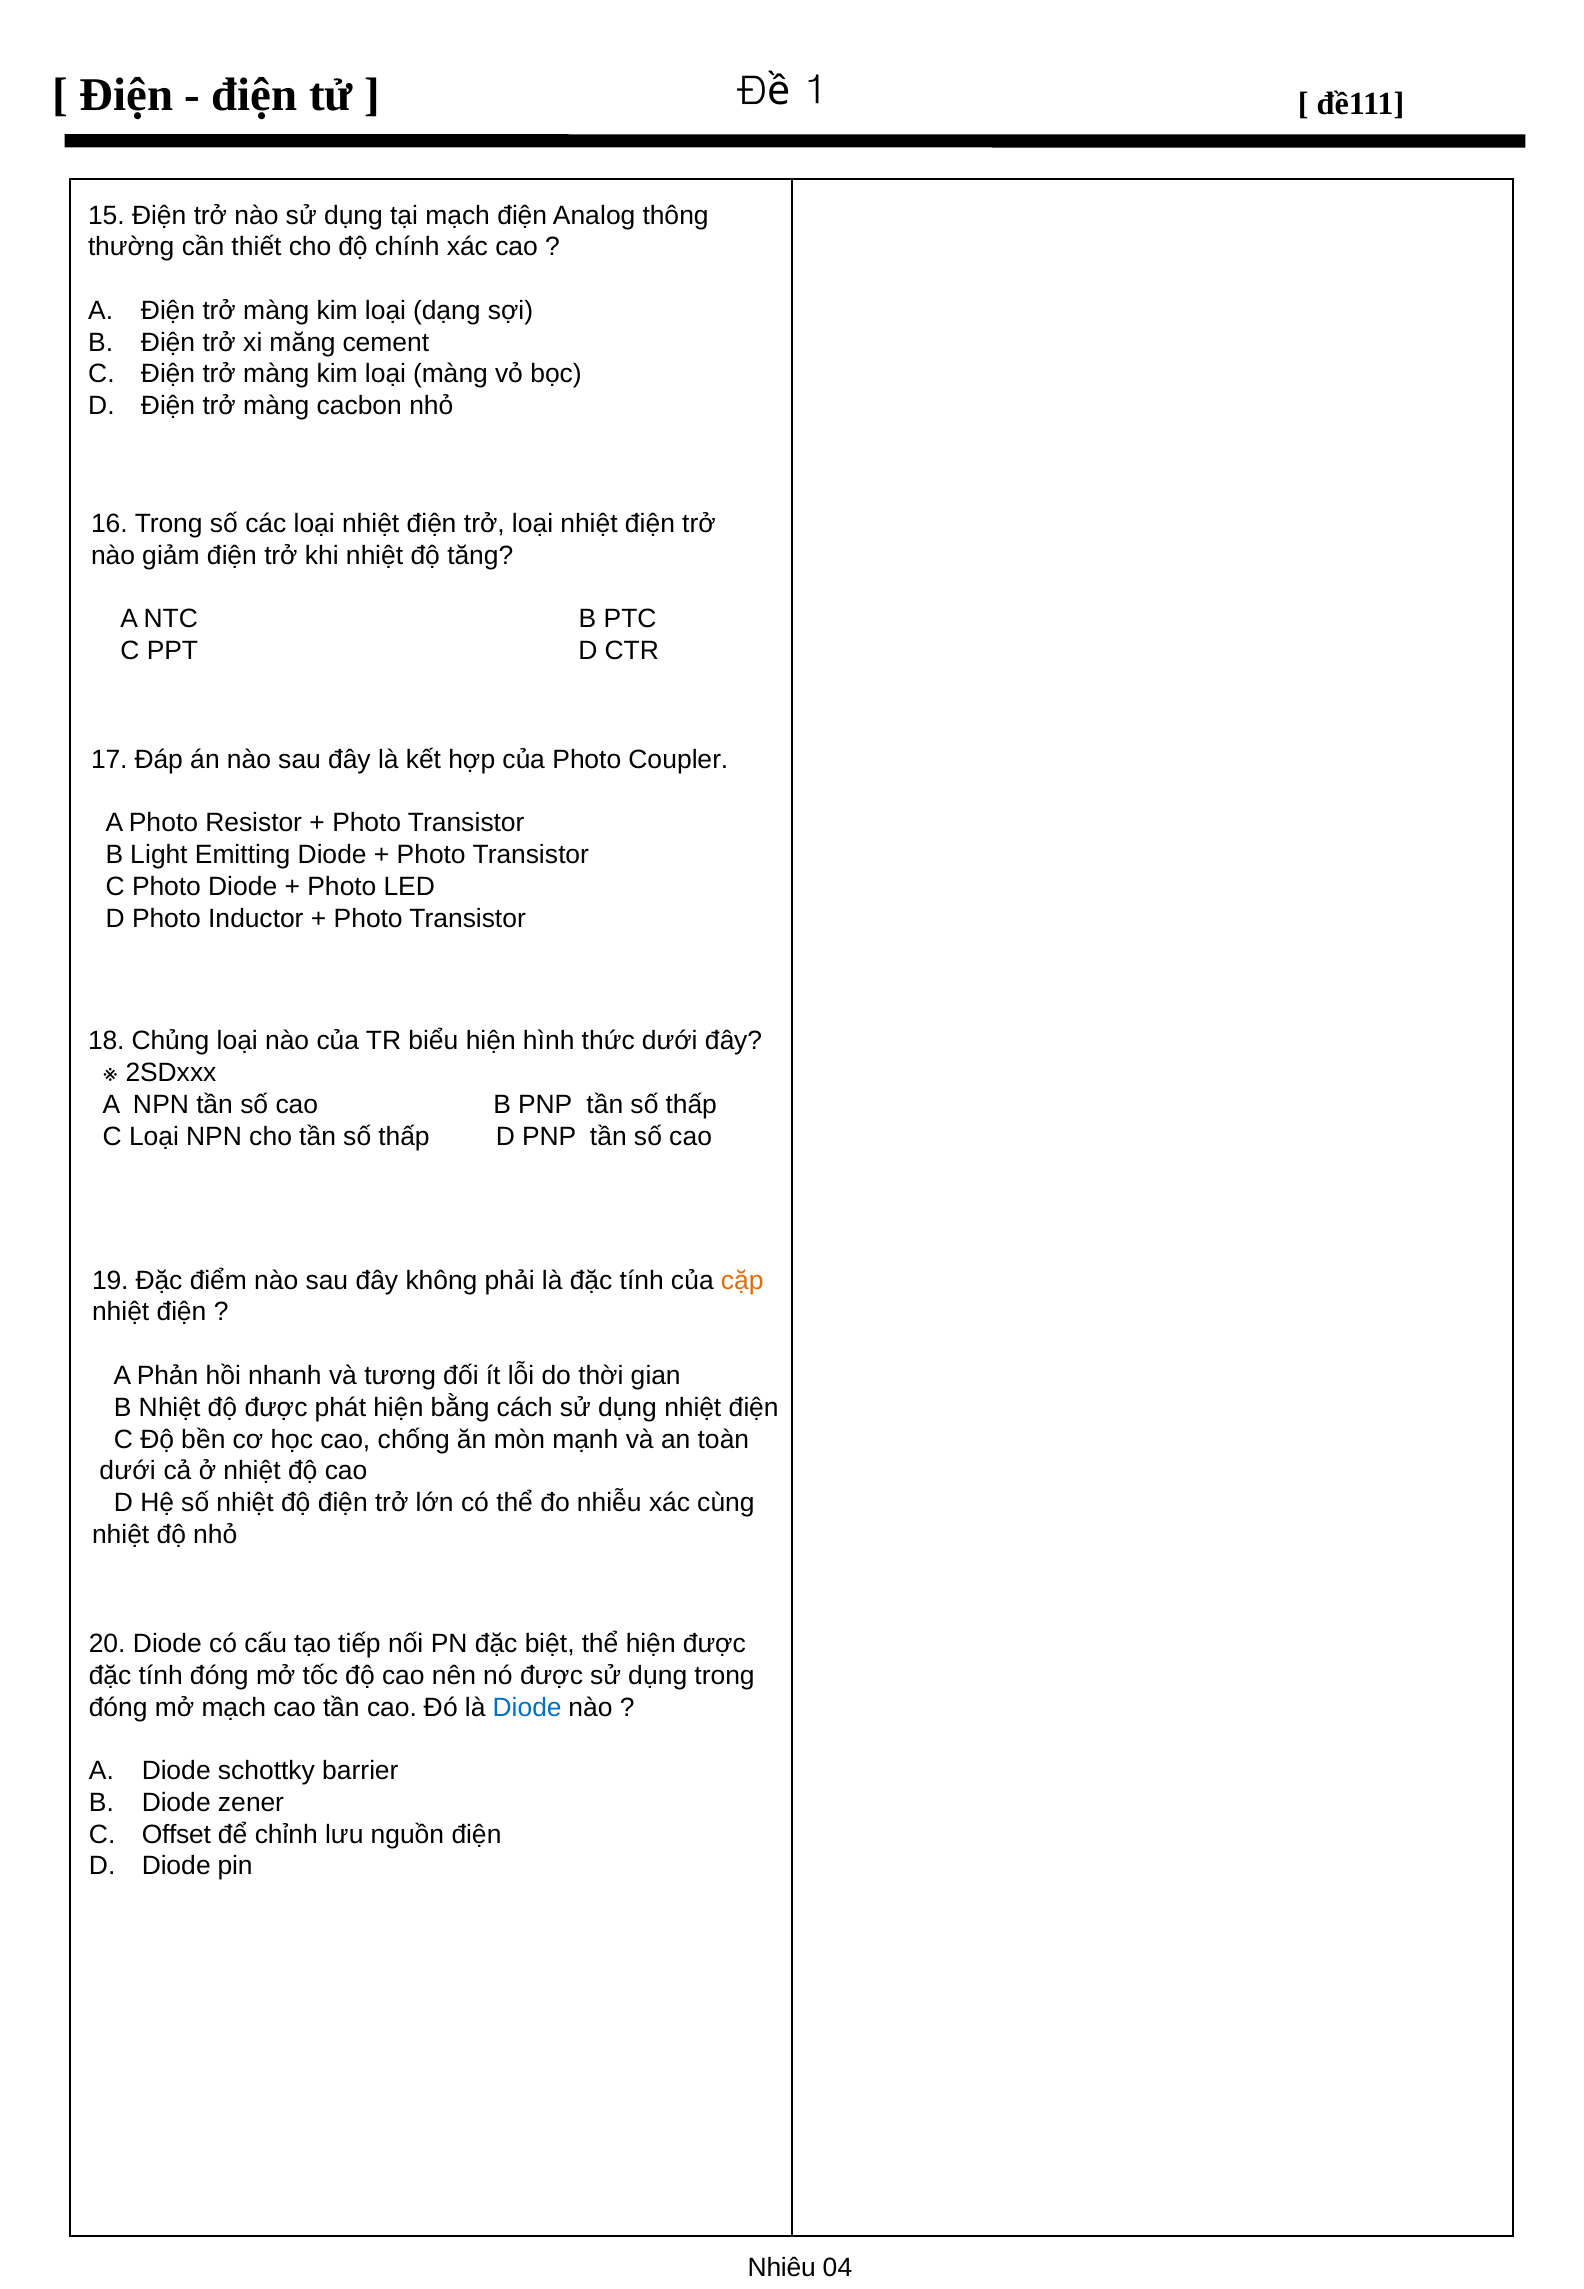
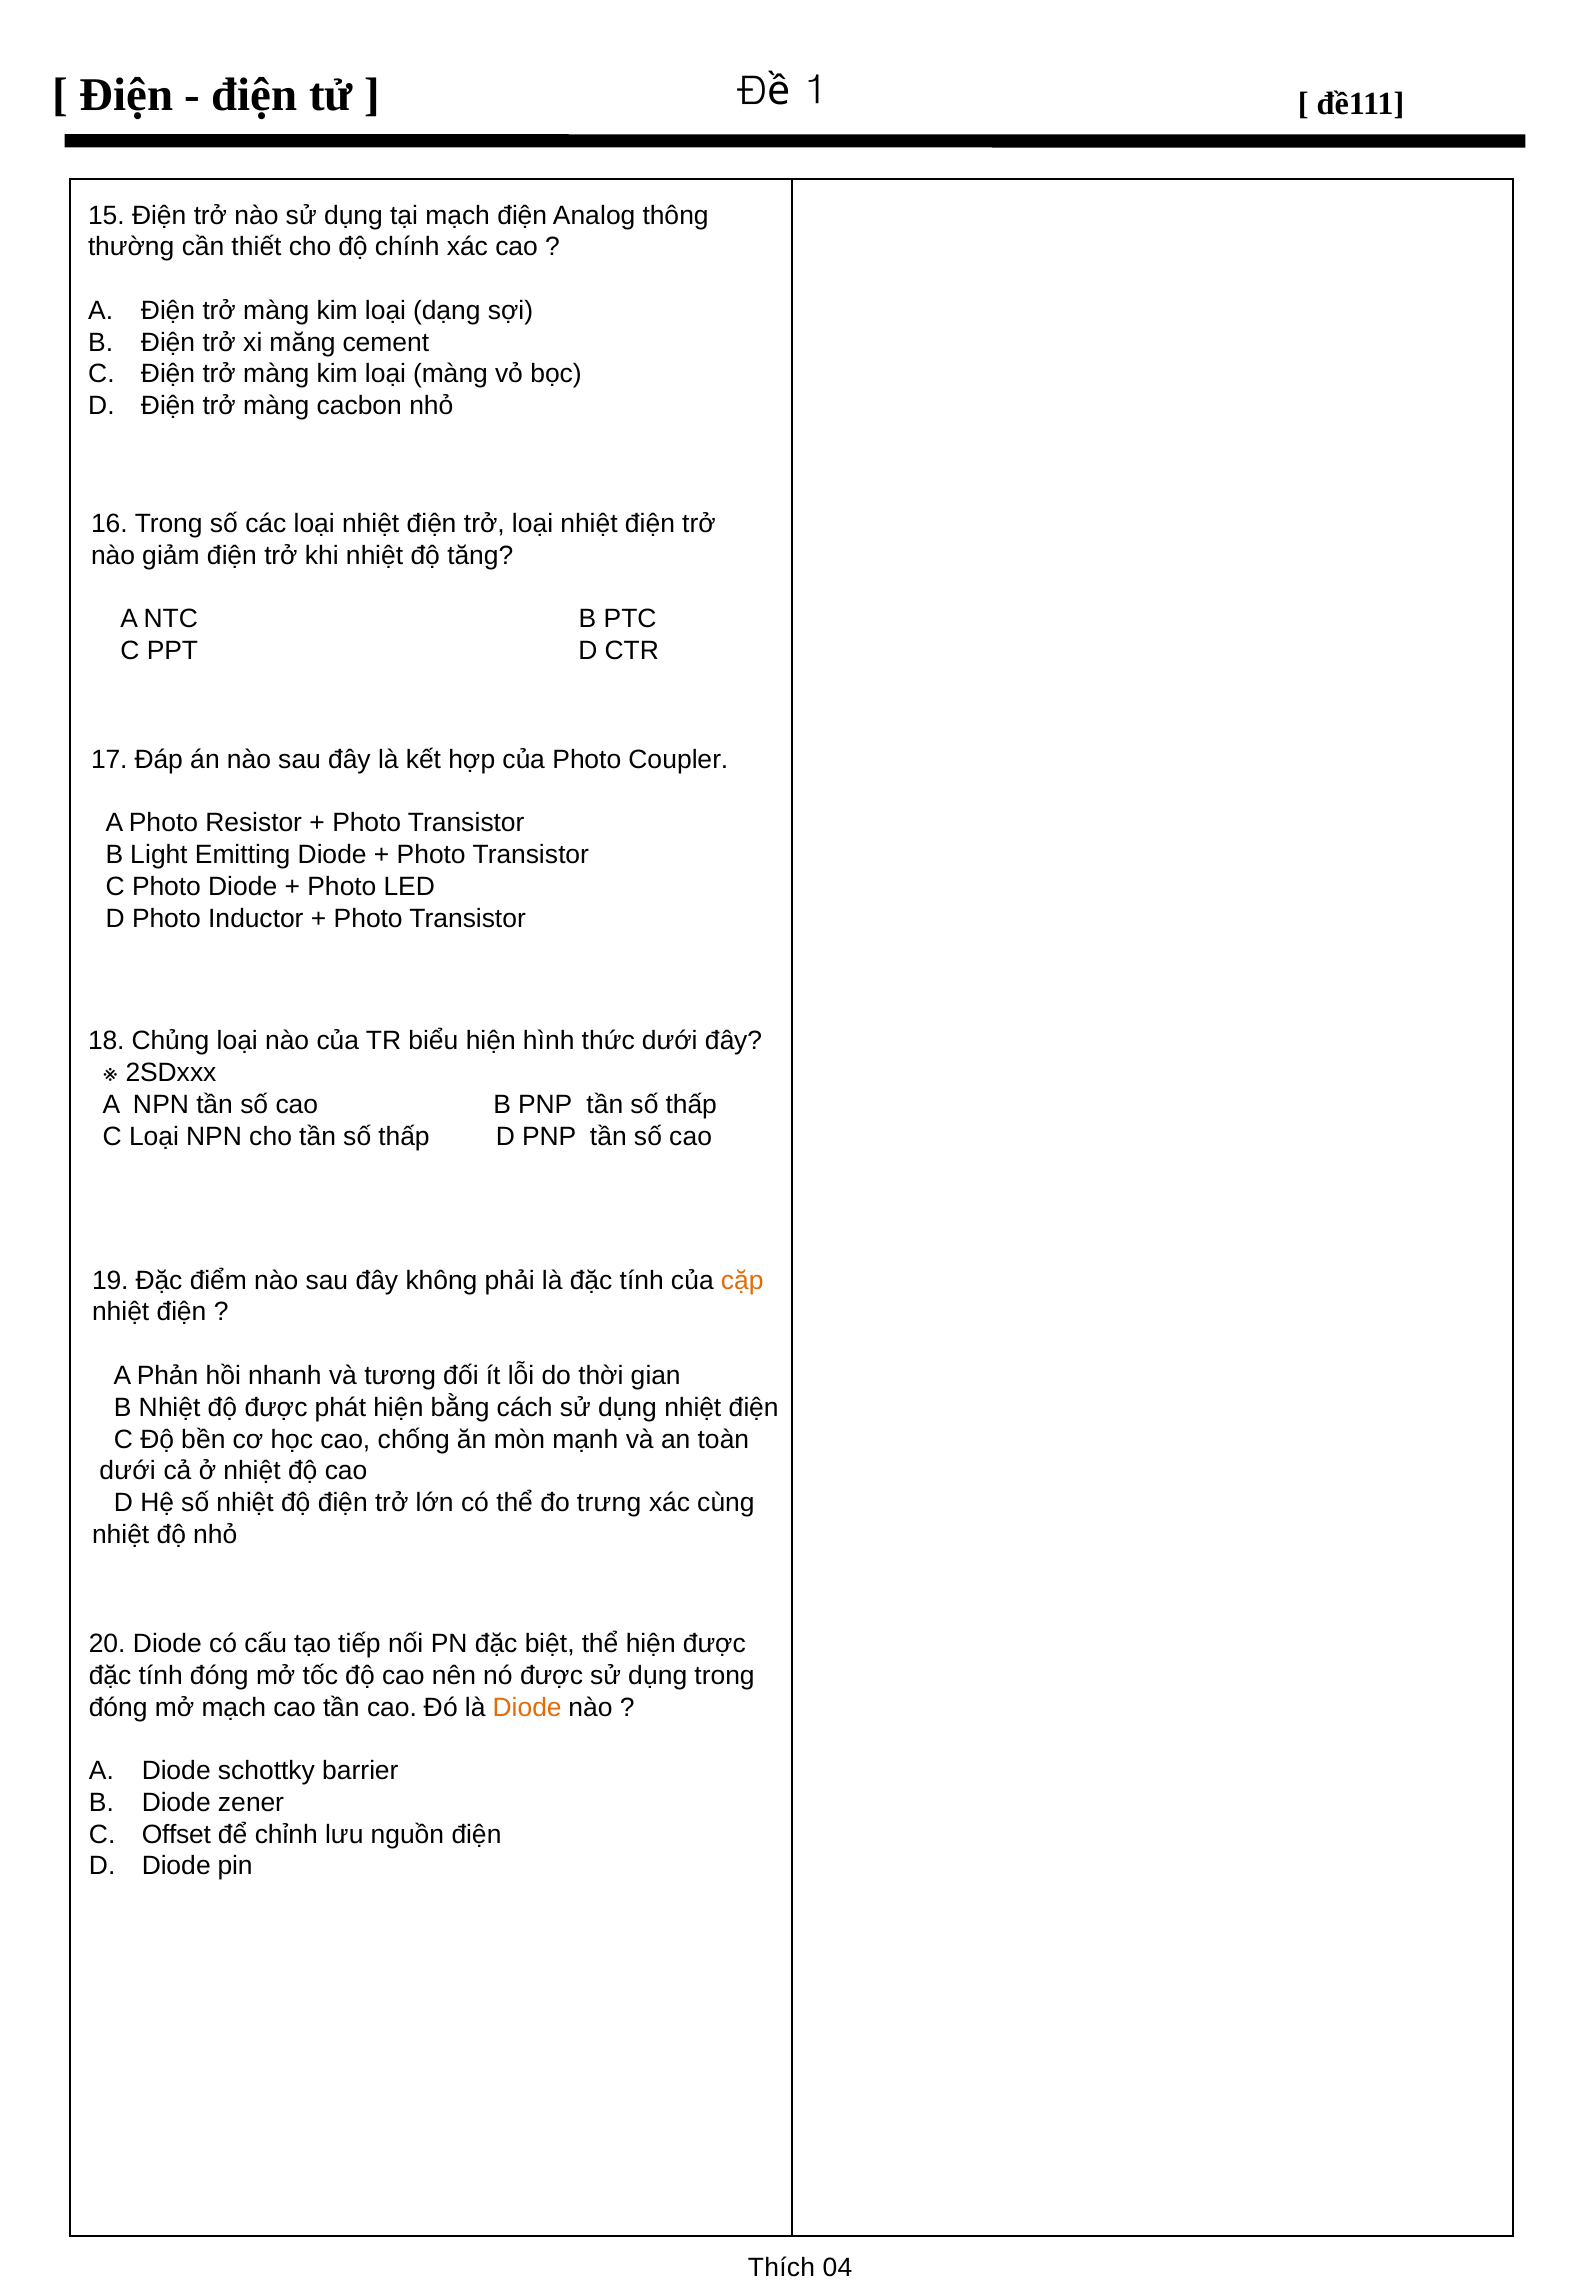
nhiễu: nhiễu -> trưng
Diode at (527, 1707) colour: blue -> orange
Nhiêu: Nhiêu -> Thích
